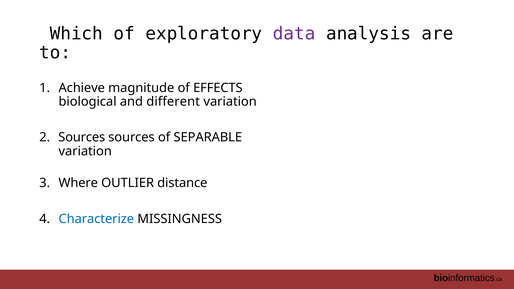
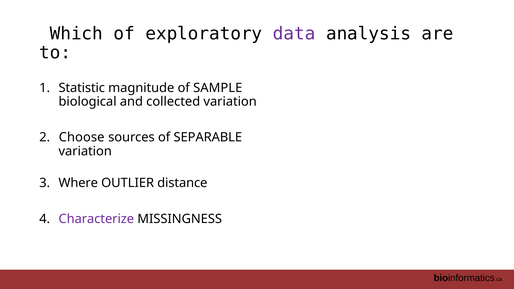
Achieve: Achieve -> Statistic
EFFECTS: EFFECTS -> SAMPLE
different: different -> collected
Sources at (82, 137): Sources -> Choose
Characterize colour: blue -> purple
